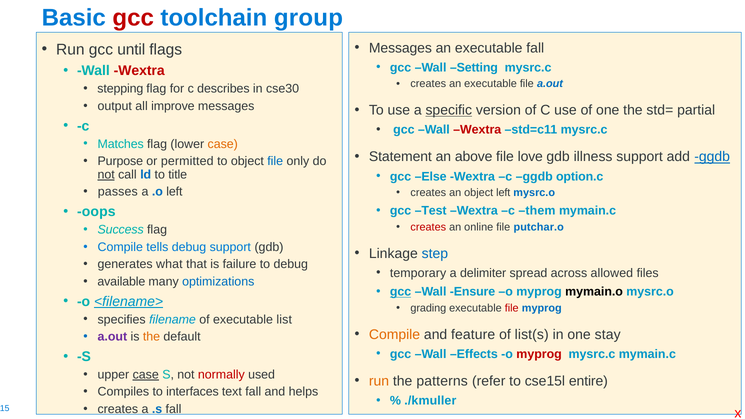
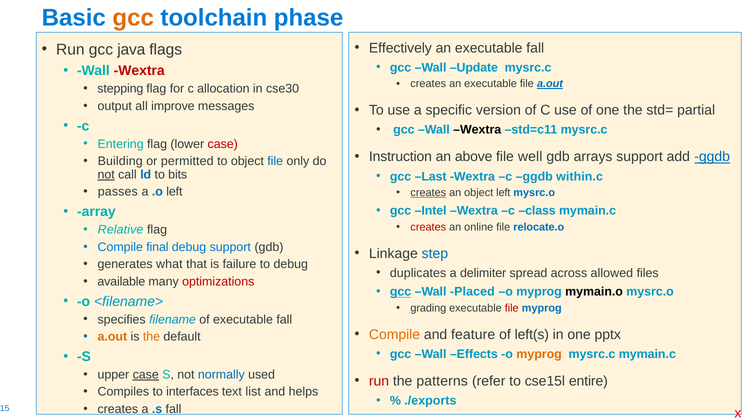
gcc at (133, 18) colour: red -> orange
group: group -> phase
Messages at (400, 48): Messages -> Effectively
until: until -> java
Setting: Setting -> Update
a.out at (550, 84) underline: none -> present
describes: describes -> allocation
specific underline: present -> none
Wextra at (477, 130) colour: red -> black
Matches: Matches -> Entering
case at (223, 144) colour: orange -> red
Statement: Statement -> Instruction
love: love -> well
illness: illness -> arrays
Purpose: Purpose -> Building
title: title -> bits
Else: Else -> Last
option.c: option.c -> within.c
creates at (428, 193) underline: none -> present
Test: Test -> Intel
them: them -> class
oops: oops -> array
putchar.o: putchar.o -> relocate.o
Success: Success -> Relative
tells: tells -> final
temporary: temporary -> duplicates
optimizations colour: blue -> red
Ensure: Ensure -> Placed
<filename> underline: present -> none
of executable list: list -> fall
list(s: list(s -> left(s
stay: stay -> pptx
a.out at (112, 337) colour: purple -> orange
myprog at (539, 354) colour: red -> orange
normally colour: red -> blue
run at (379, 381) colour: orange -> red
text fall: fall -> list
./kmuller: ./kmuller -> ./exports
